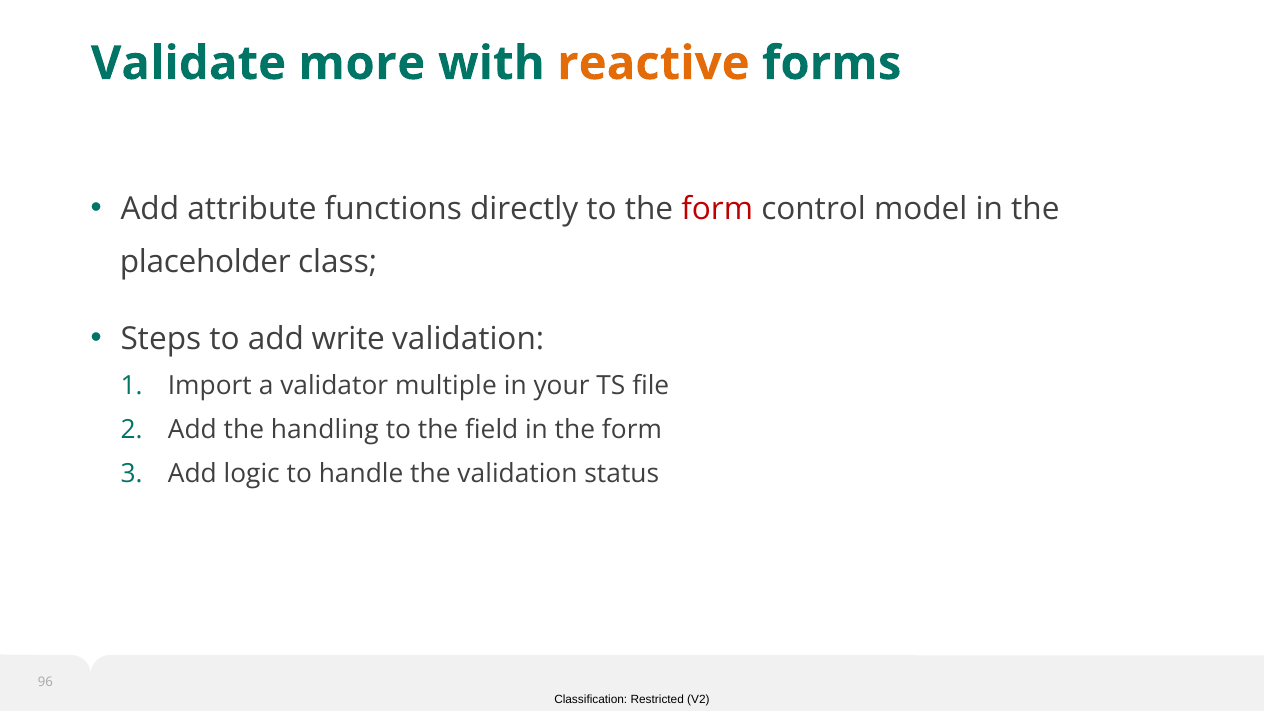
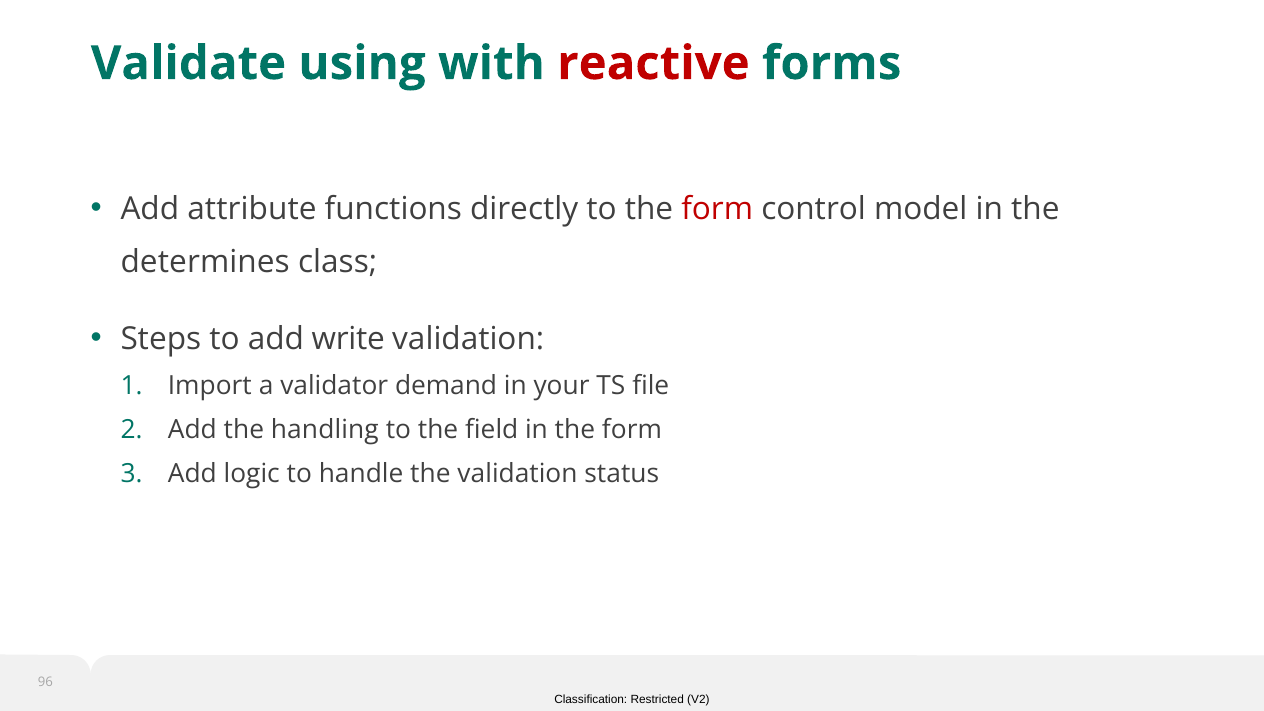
more: more -> using
reactive colour: orange -> red
placeholder: placeholder -> determines
multiple: multiple -> demand
